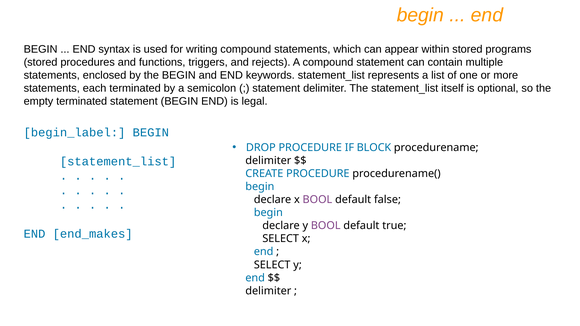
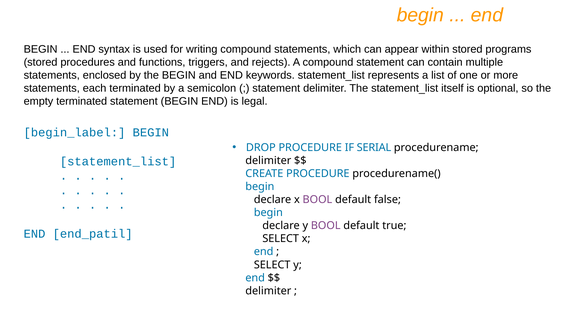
BLOCK: BLOCK -> SERIAL
end_makes: end_makes -> end_patil
